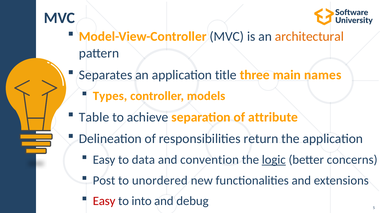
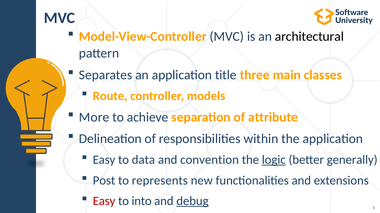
architectural colour: orange -> black
names: names -> classes
Types: Types -> Route
Table: Table -> More
return: return -> within
concerns: concerns -> generally
unordered: unordered -> represents
debug underline: none -> present
